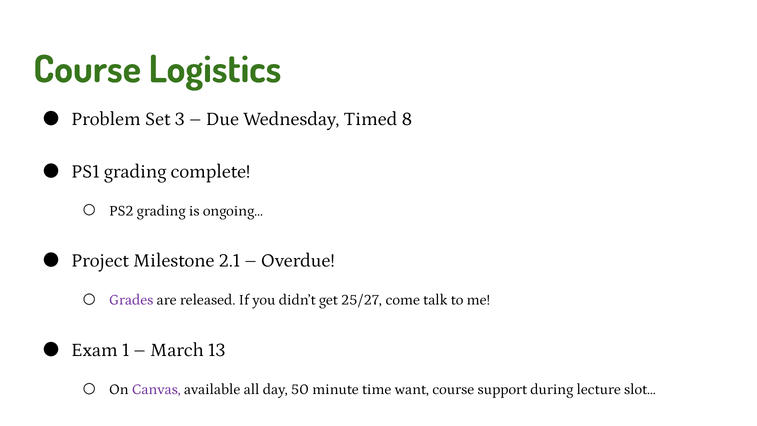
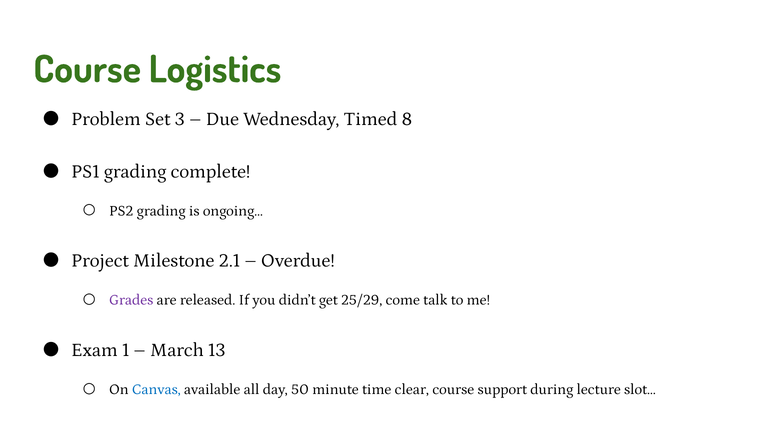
25/27: 25/27 -> 25/29
Canvas colour: purple -> blue
want: want -> clear
